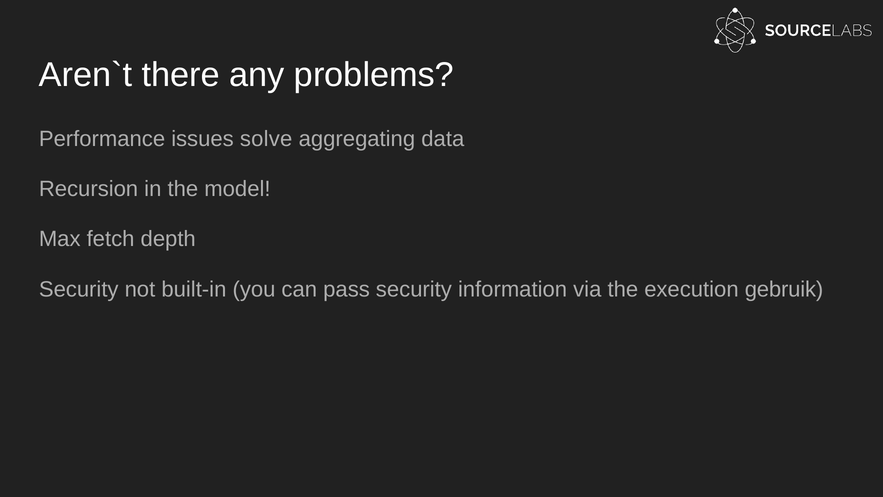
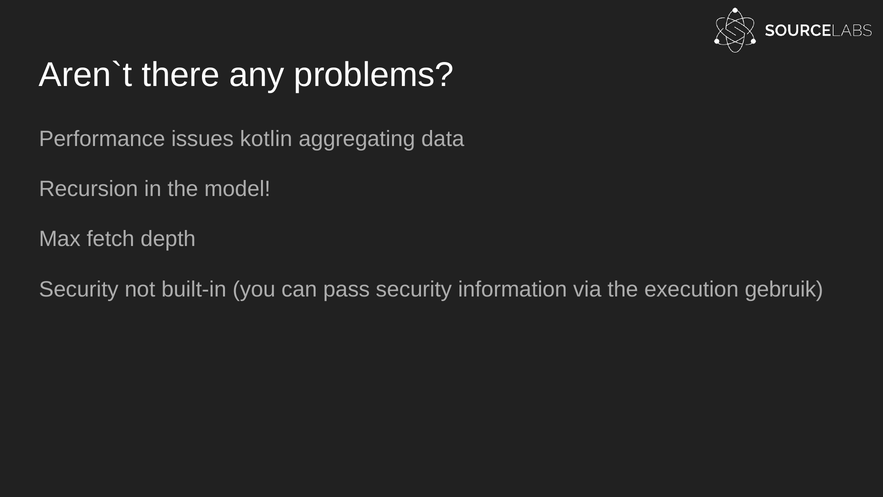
solve: solve -> kotlin
